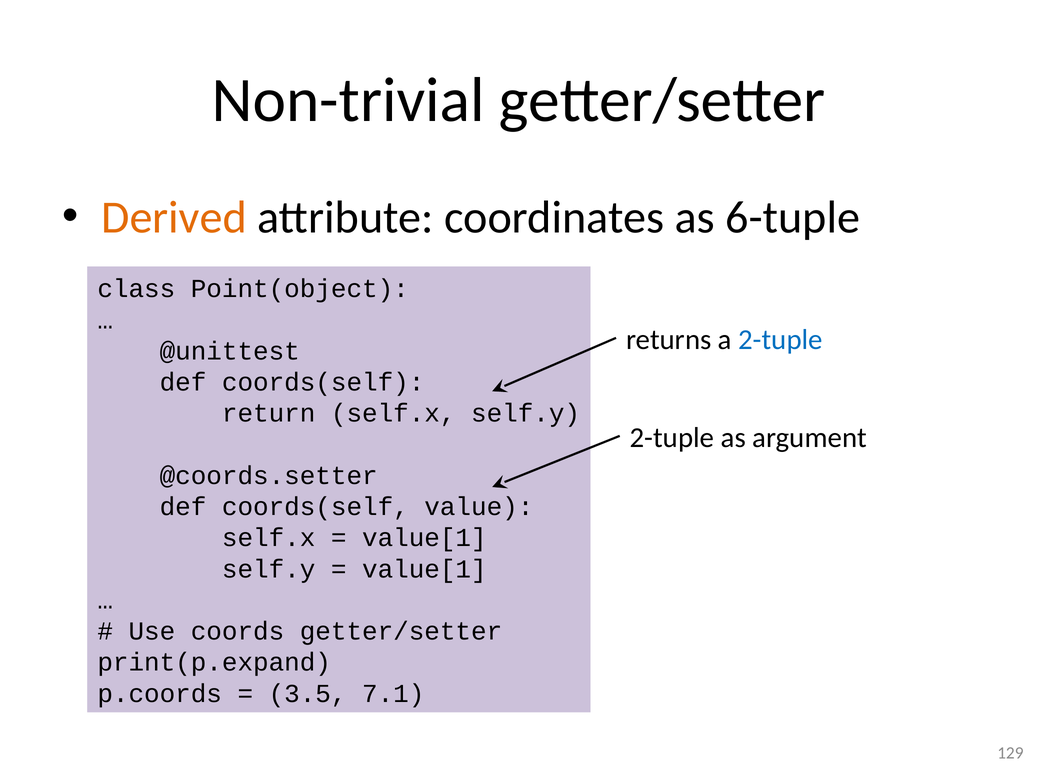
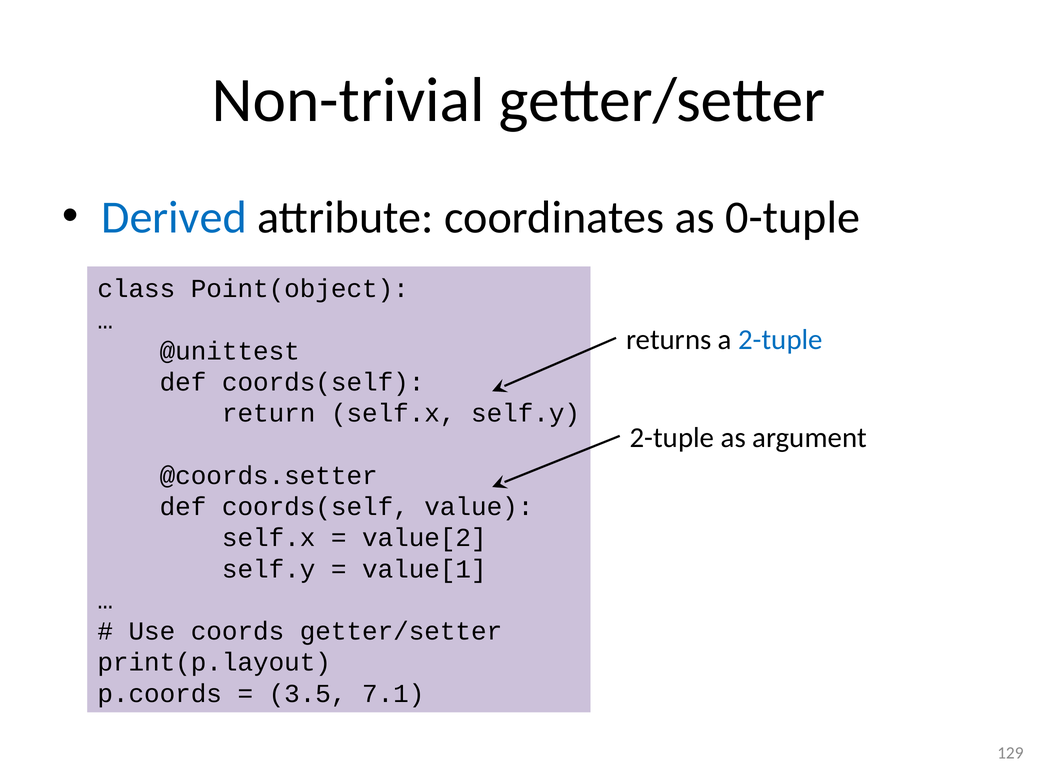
Derived colour: orange -> blue
6-tuple: 6-tuple -> 0-tuple
value[1 at (424, 538): value[1 -> value[2
print(p.expand: print(p.expand -> print(p.layout
